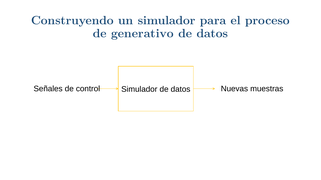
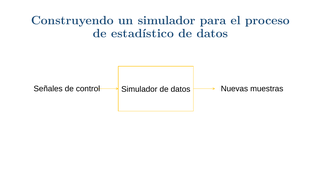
generativo: generativo -> estadístico
